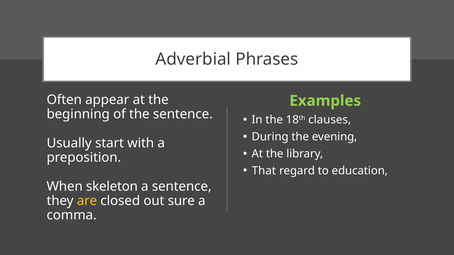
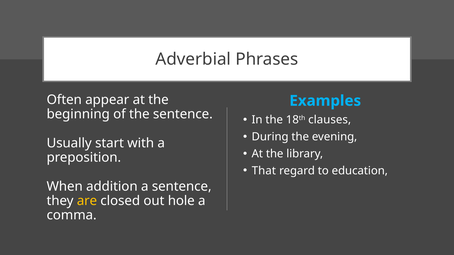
Examples colour: light green -> light blue
skeleton: skeleton -> addition
sure: sure -> hole
